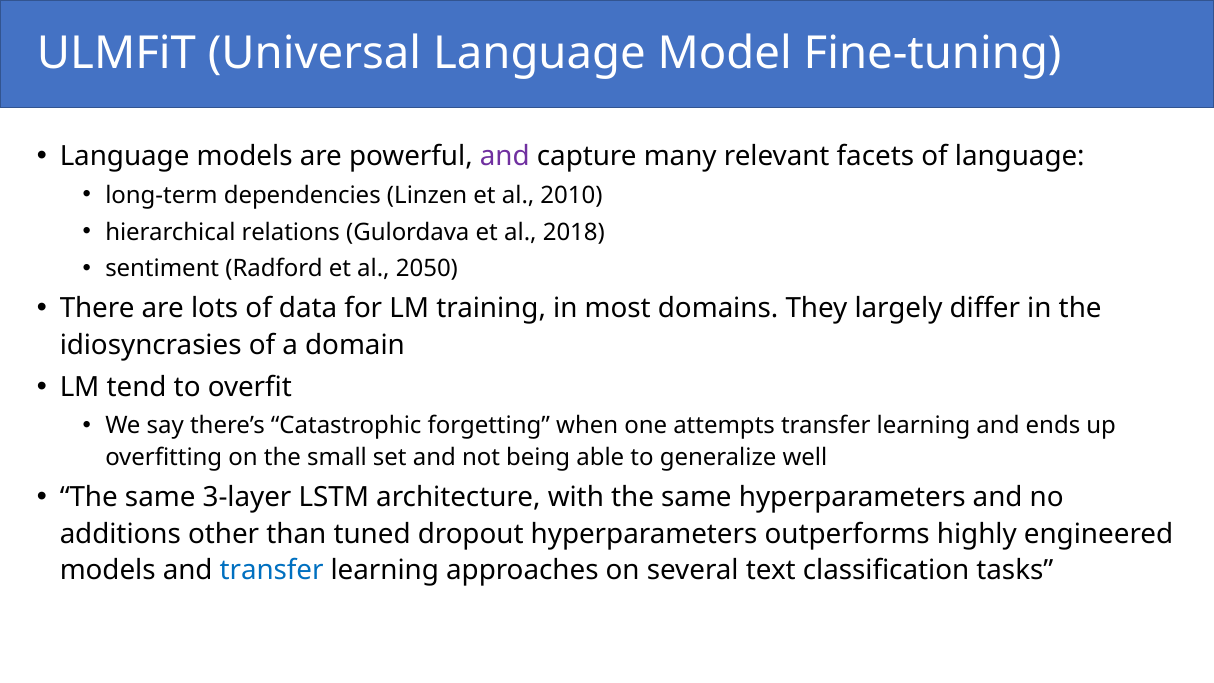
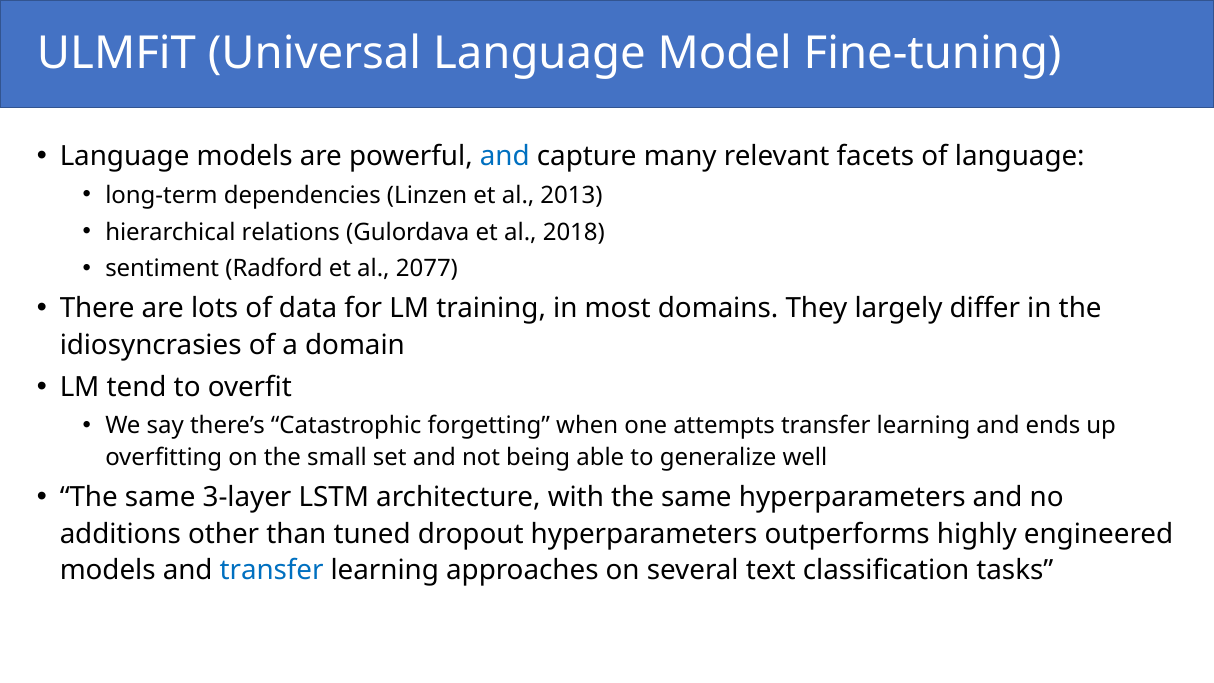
and at (505, 157) colour: purple -> blue
2010: 2010 -> 2013
2050: 2050 -> 2077
